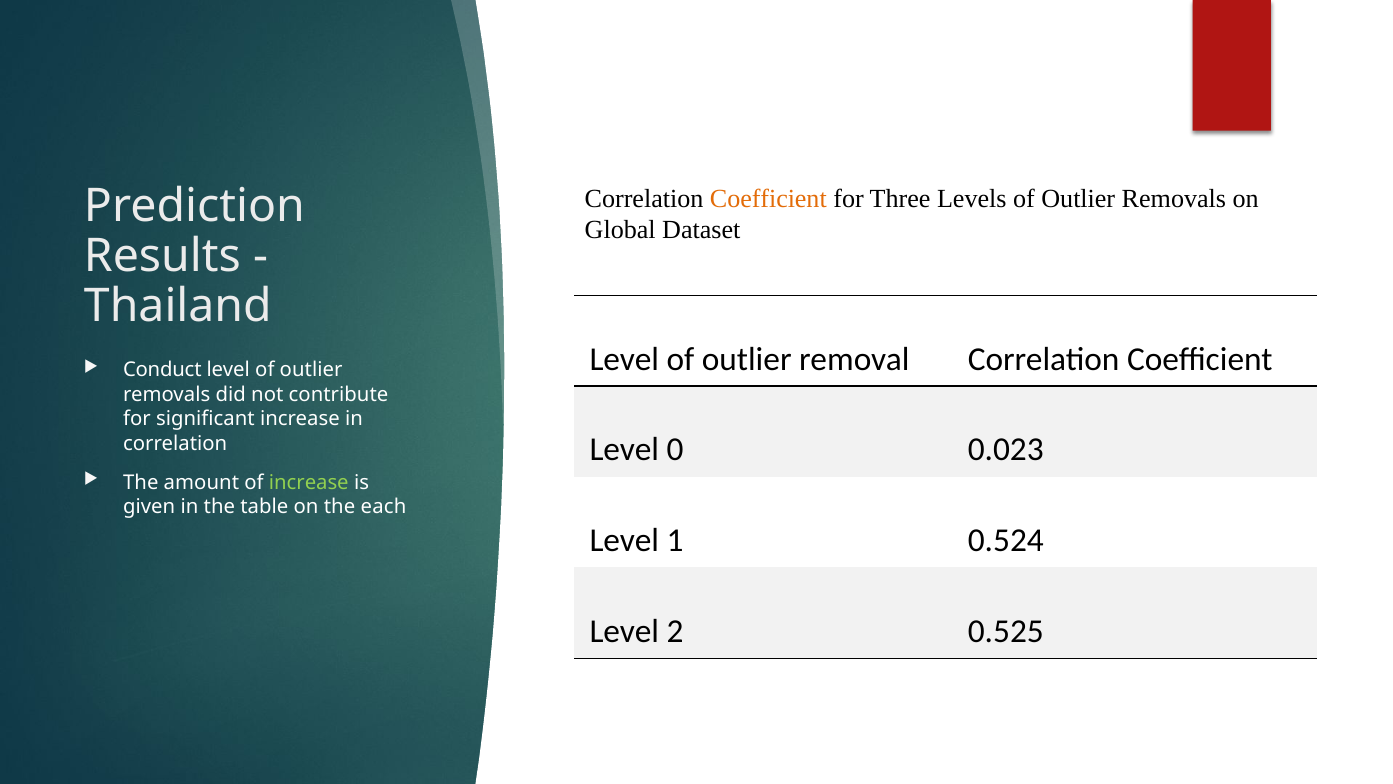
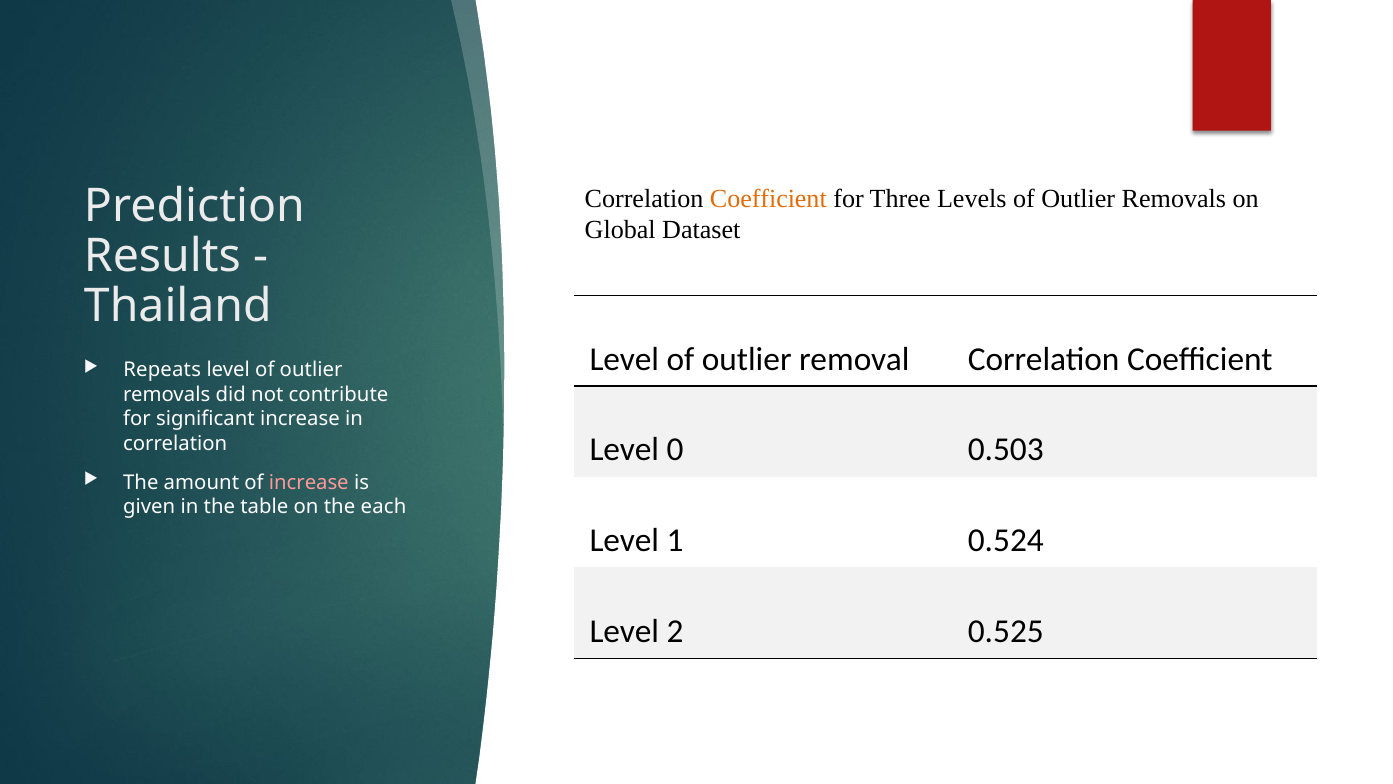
Conduct: Conduct -> Repeats
0.023: 0.023 -> 0.503
increase at (309, 482) colour: light green -> pink
